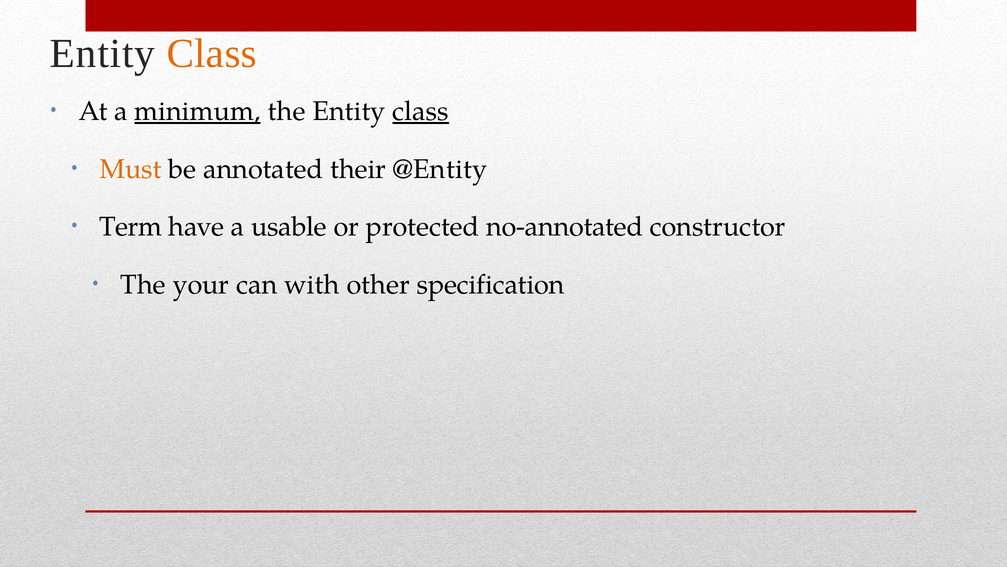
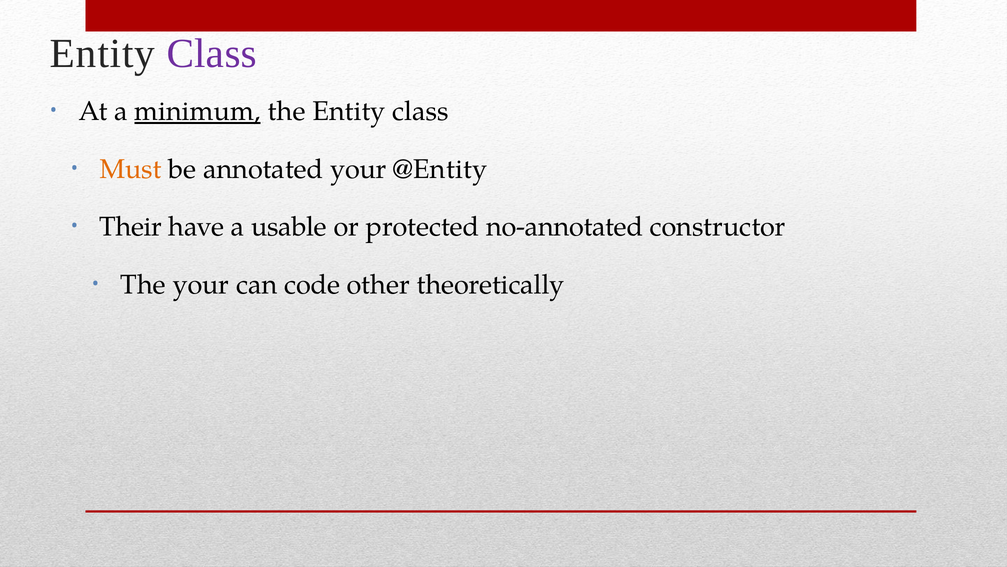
Class at (212, 54) colour: orange -> purple
class at (421, 111) underline: present -> none
annotated their: their -> your
Term: Term -> Their
with: with -> code
specification: specification -> theoretically
